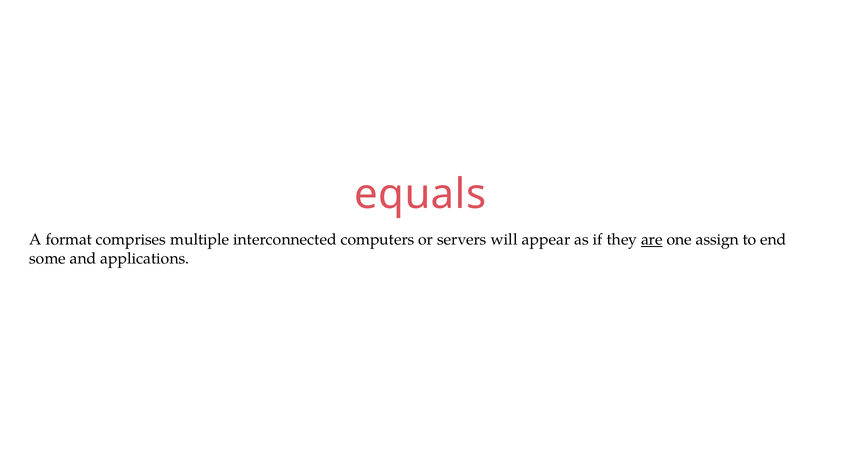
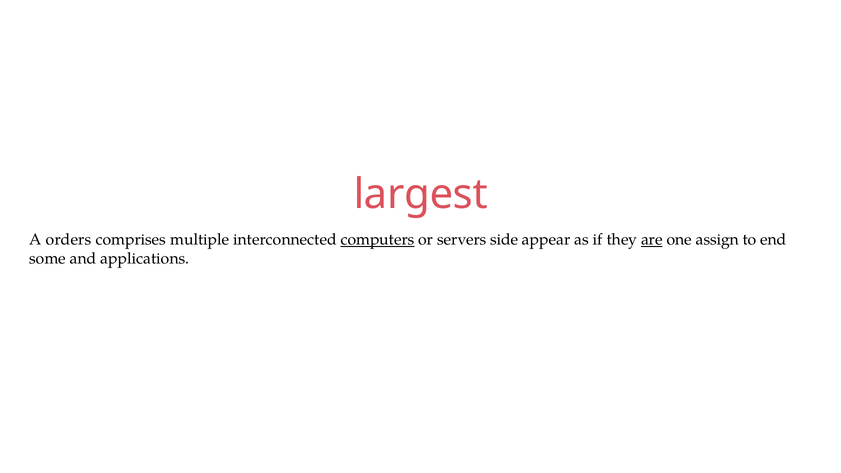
equals: equals -> largest
format: format -> orders
computers underline: none -> present
will: will -> side
